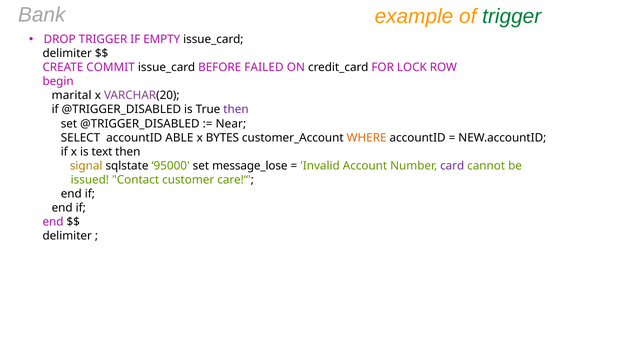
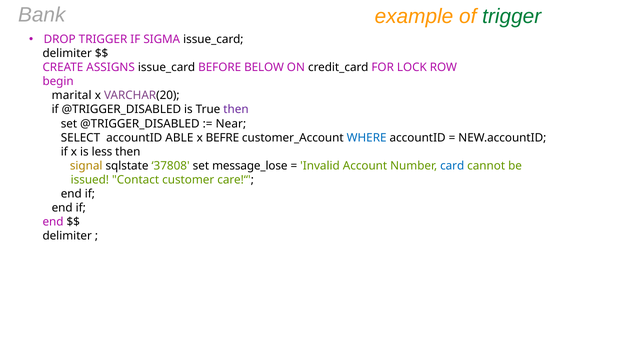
EMPTY: EMPTY -> SIGMA
COMMIT: COMMIT -> ASSIGNS
FAILED: FAILED -> BELOW
BYTES: BYTES -> BEFRE
WHERE colour: orange -> blue
text: text -> less
95000: 95000 -> 37808
card colour: purple -> blue
